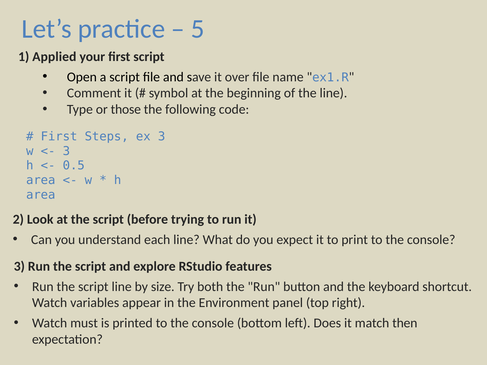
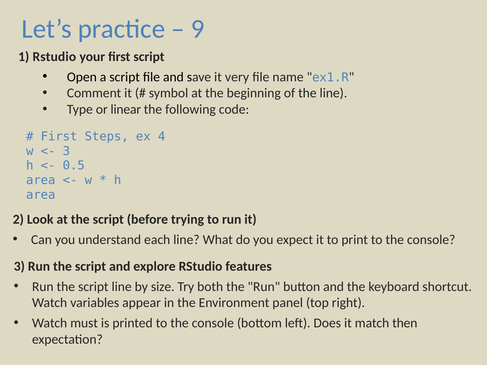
5: 5 -> 9
1 Applied: Applied -> Rstudio
over: over -> very
those: those -> linear
ex 3: 3 -> 4
